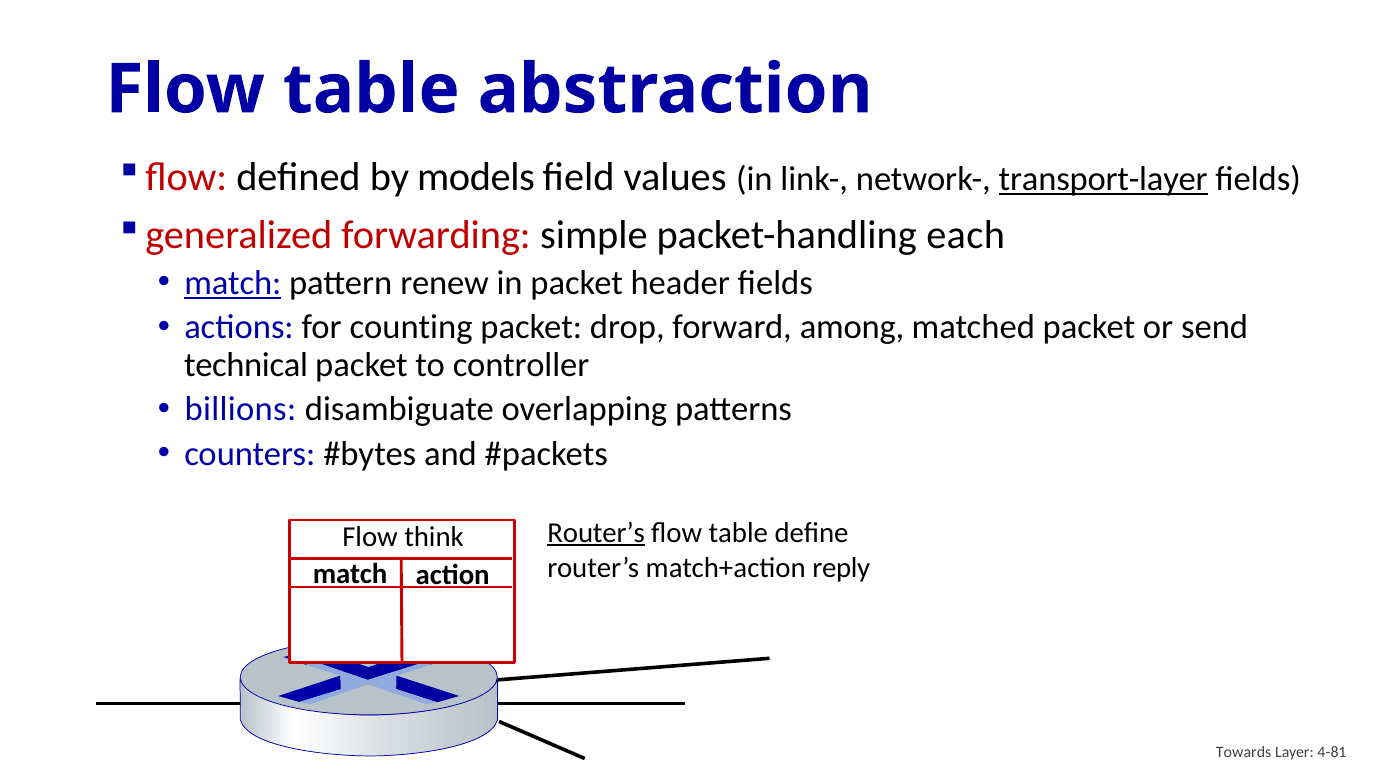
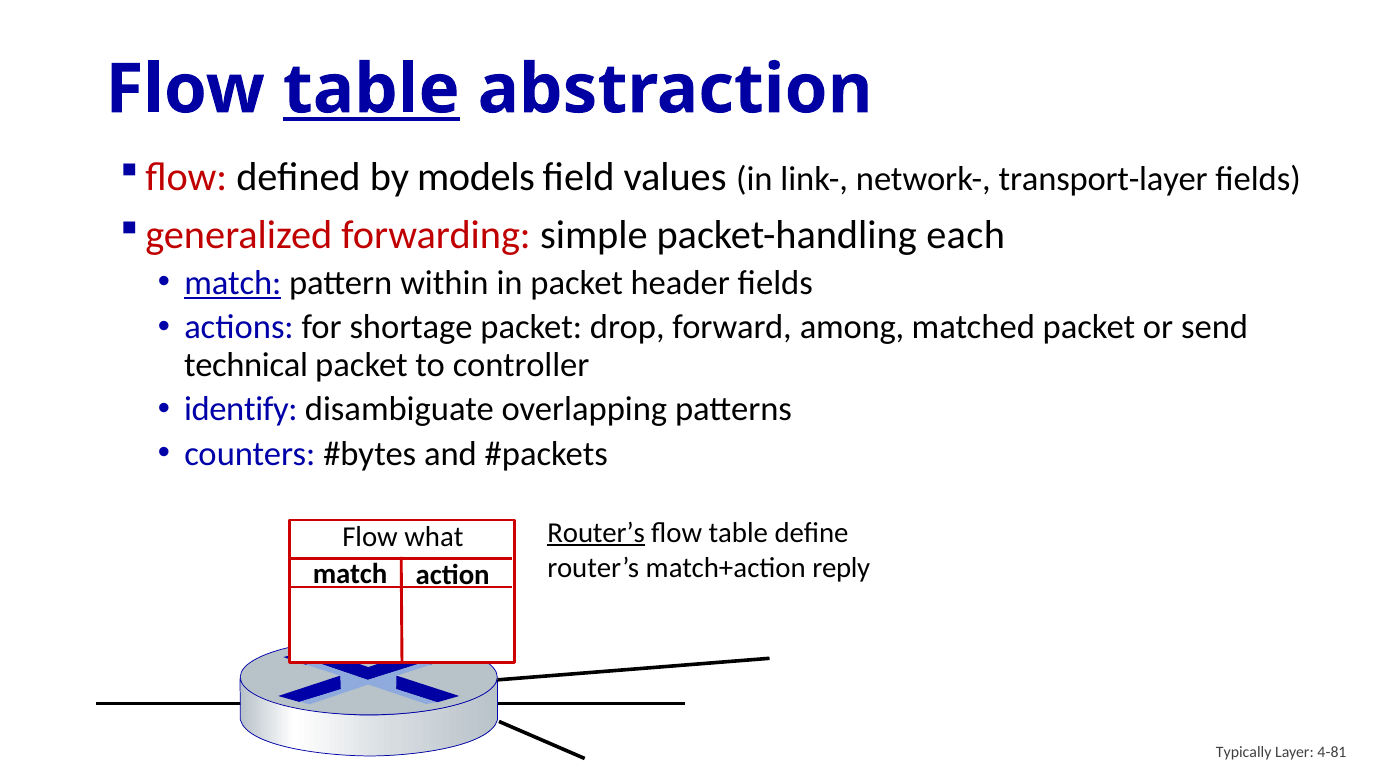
table at (371, 90) underline: none -> present
transport-layer underline: present -> none
renew: renew -> within
counting: counting -> shortage
billions: billions -> identify
think: think -> what
Towards: Towards -> Typically
